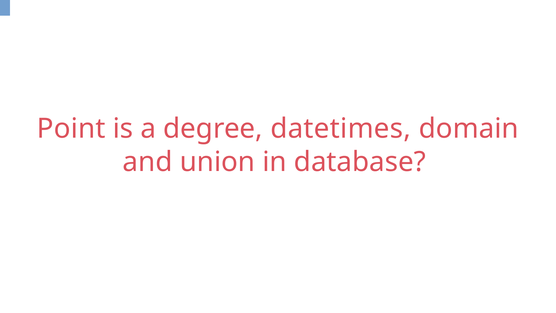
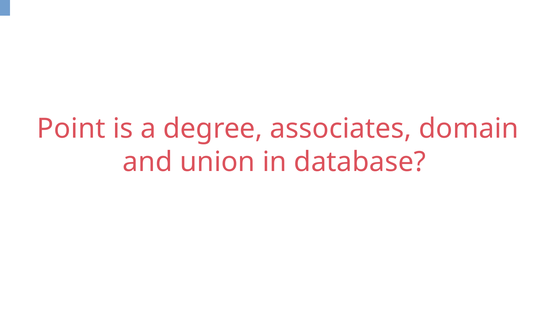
datetimes: datetimes -> associates
